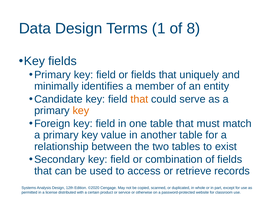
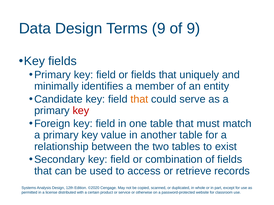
Terms 1: 1 -> 9
of 8: 8 -> 9
key at (81, 111) colour: orange -> red
